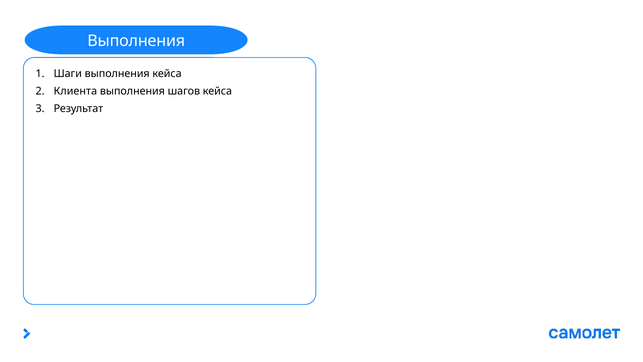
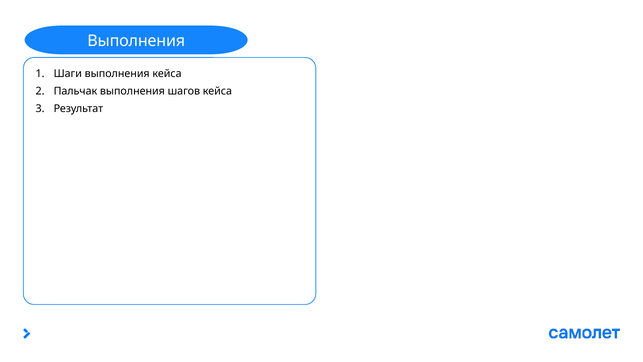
Клиента: Клиента -> Пальчак
